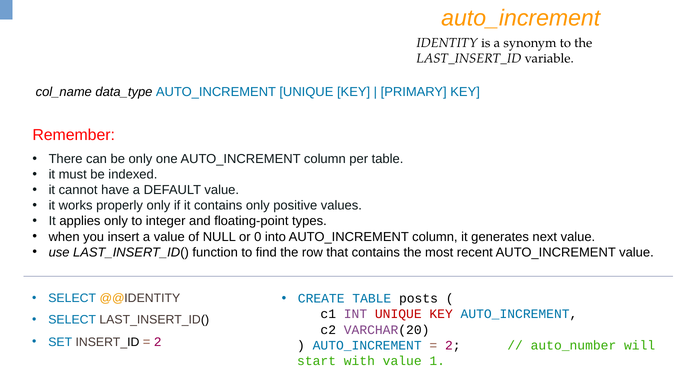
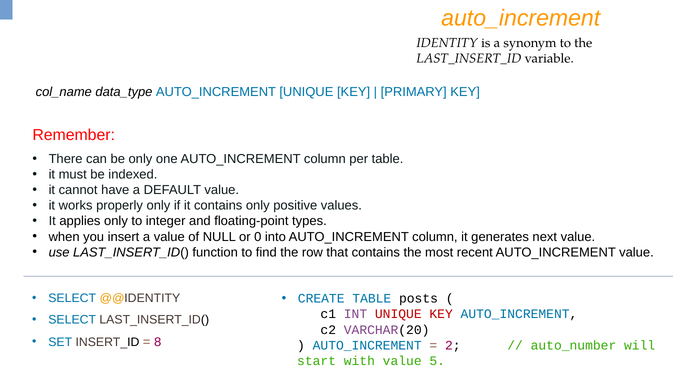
2 at (158, 342): 2 -> 8
1: 1 -> 5
